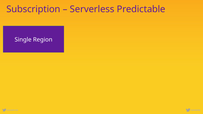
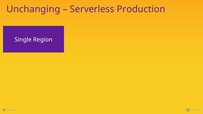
Subscription: Subscription -> Unchanging
Predictable: Predictable -> Production
